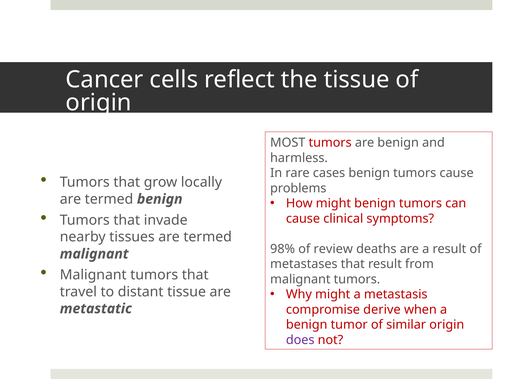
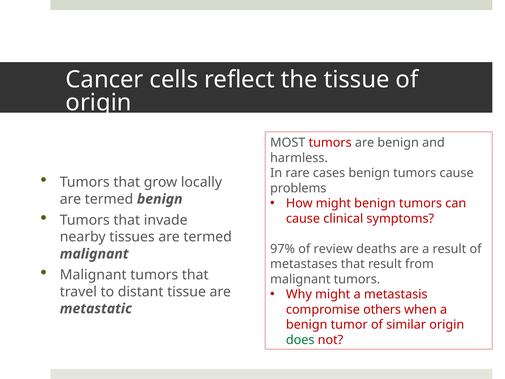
98%: 98% -> 97%
derive: derive -> others
does colour: purple -> green
